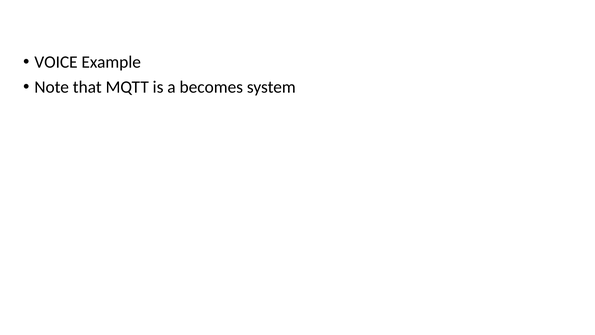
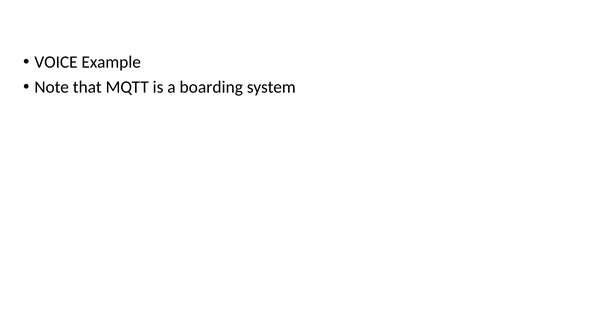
becomes: becomes -> boarding
